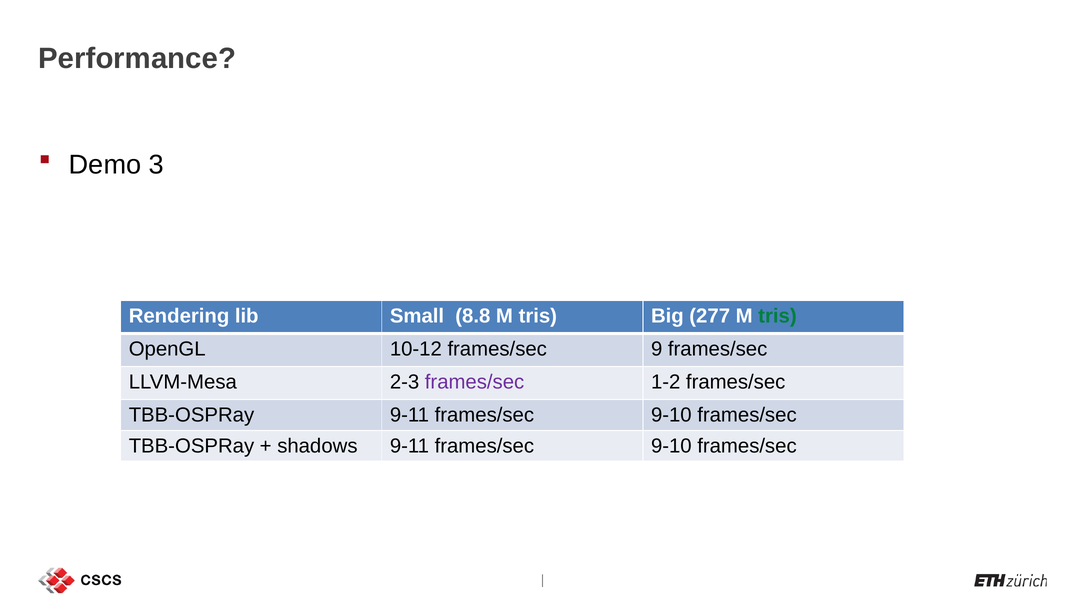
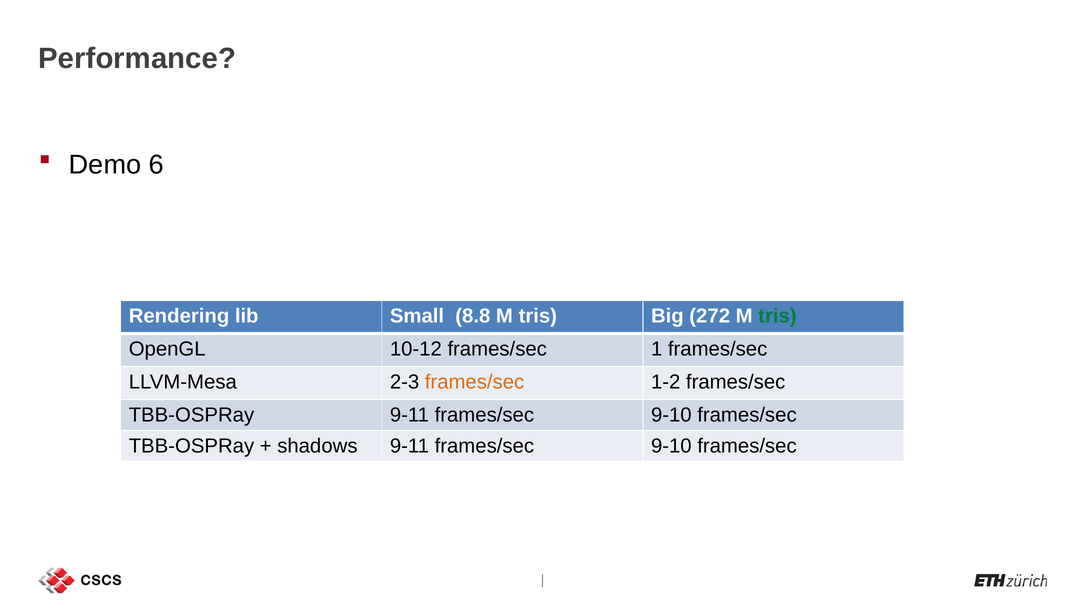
3: 3 -> 6
277: 277 -> 272
9: 9 -> 1
frames/sec at (475, 382) colour: purple -> orange
